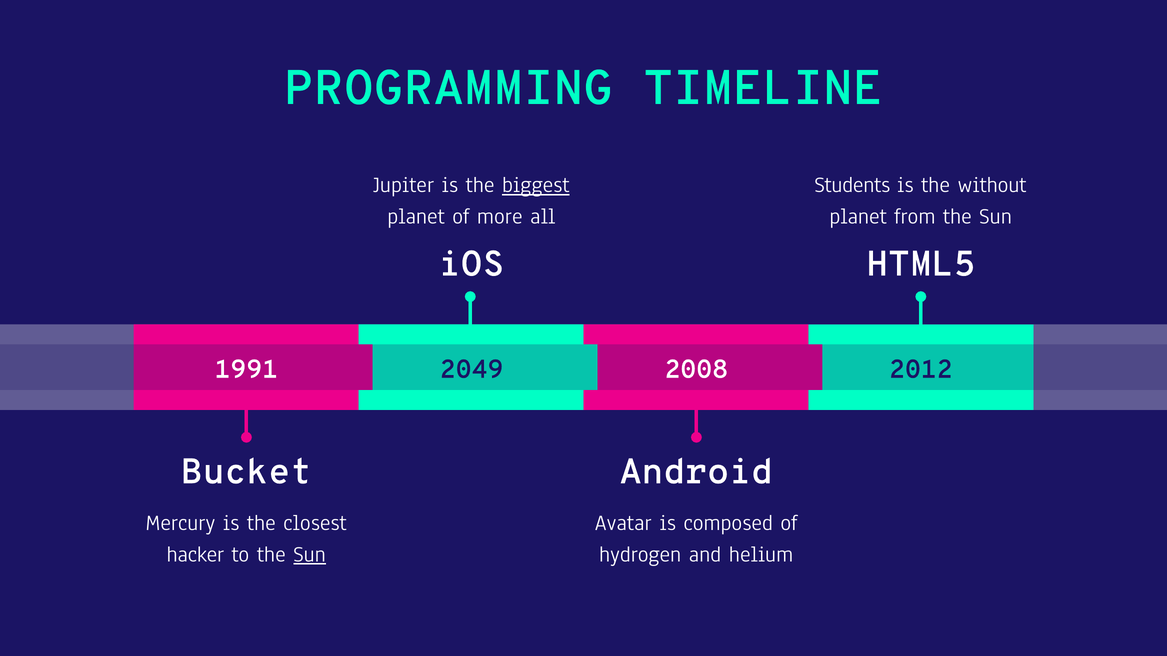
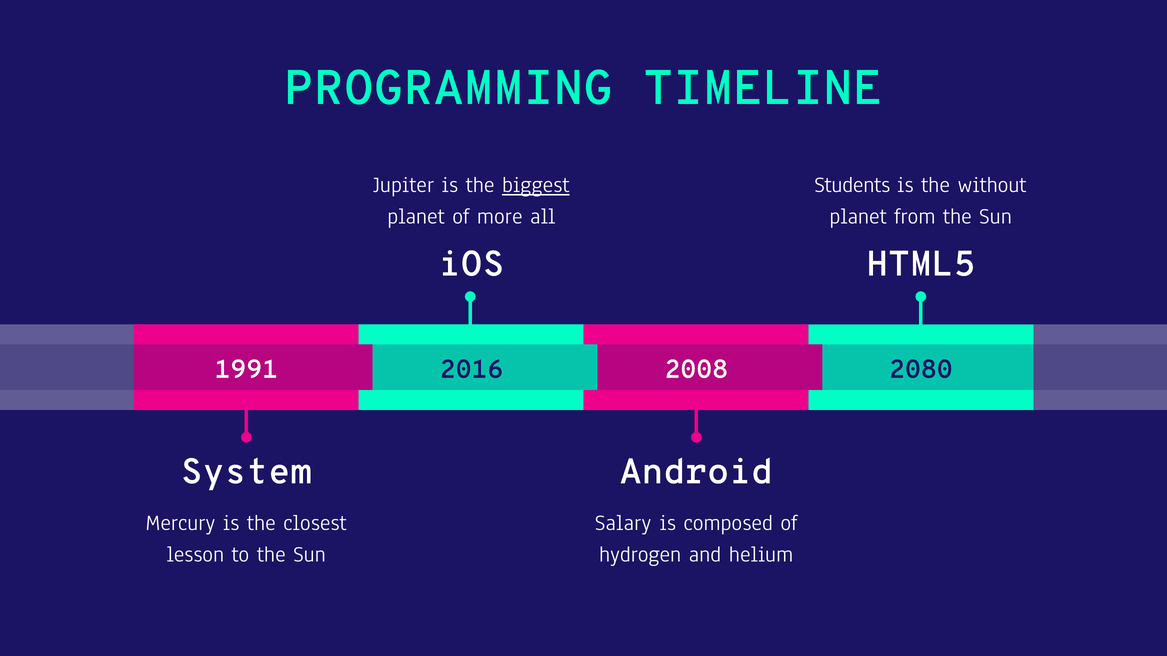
2049: 2049 -> 2016
2012: 2012 -> 2080
Bucket: Bucket -> System
Avatar: Avatar -> Salary
hacker: hacker -> lesson
Sun at (310, 555) underline: present -> none
